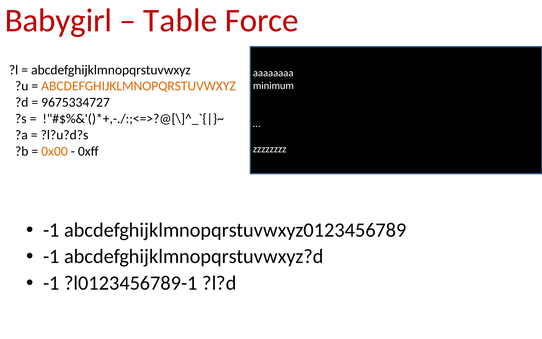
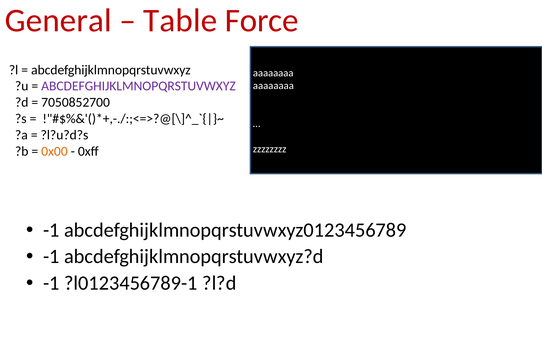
Babygirl: Babygirl -> General
ABCDEFGHIJKLMNOPQRSTUVWXYZ at (139, 86) colour: orange -> purple
minimum at (273, 86): minimum -> aaaaaaaa
9675334727: 9675334727 -> 7050852700
